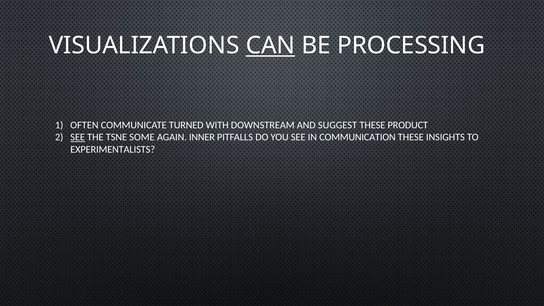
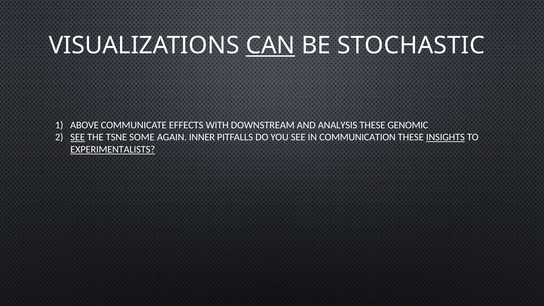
PROCESSING: PROCESSING -> STOCHASTIC
OFTEN: OFTEN -> ABOVE
TURNED: TURNED -> EFFECTS
SUGGEST: SUGGEST -> ANALYSIS
PRODUCT: PRODUCT -> GENOMIC
INSIGHTS underline: none -> present
EXPERIMENTALISTS underline: none -> present
